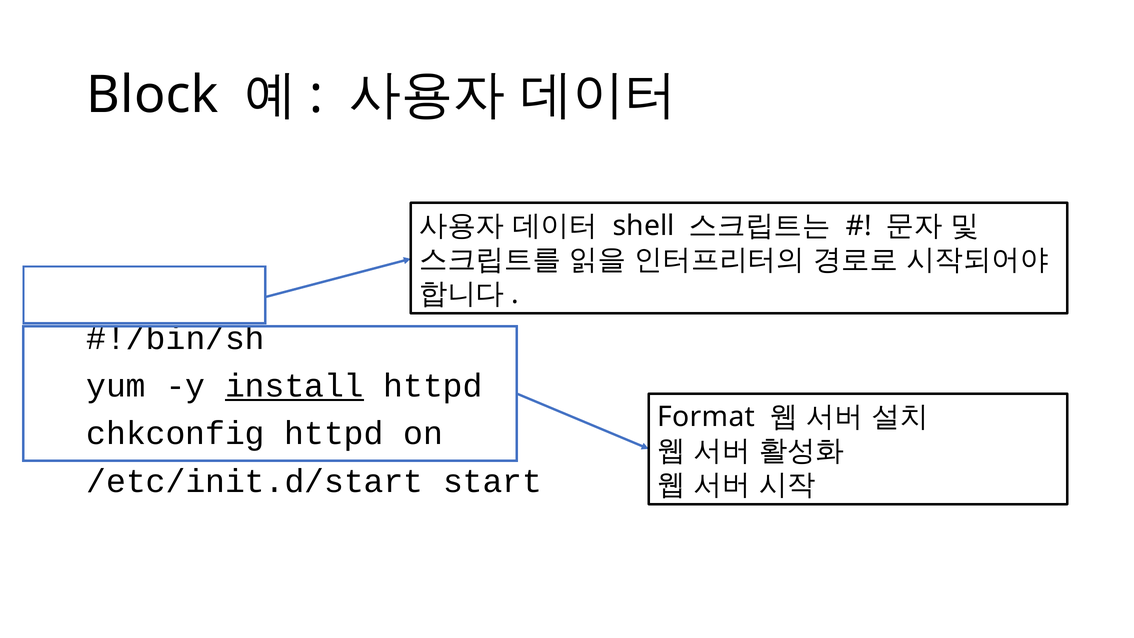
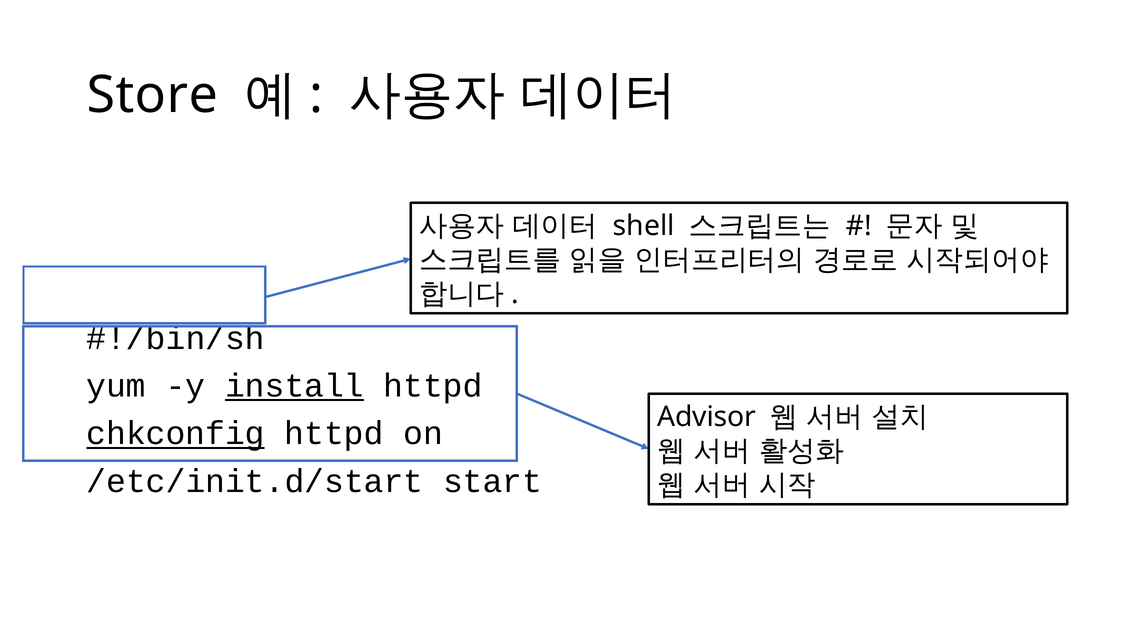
Block: Block -> Store
Format: Format -> Advisor
chkconfig underline: none -> present
